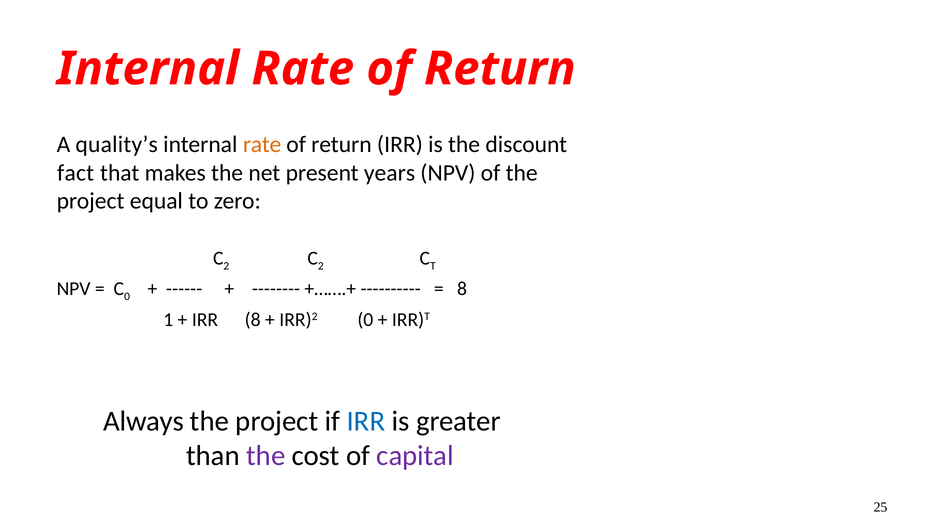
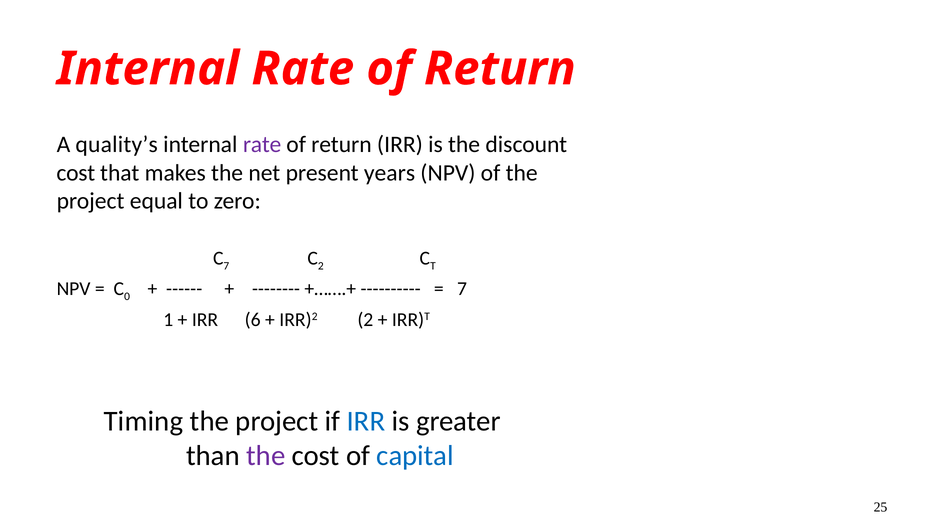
rate at (262, 144) colour: orange -> purple
fact at (76, 173): fact -> cost
2 at (226, 266): 2 -> 7
8 at (462, 289): 8 -> 7
IRR 8: 8 -> 6
IRR)2 0: 0 -> 2
Always: Always -> Timing
capital colour: purple -> blue
